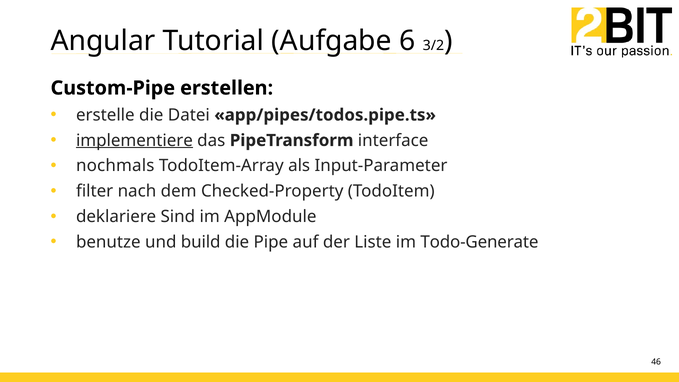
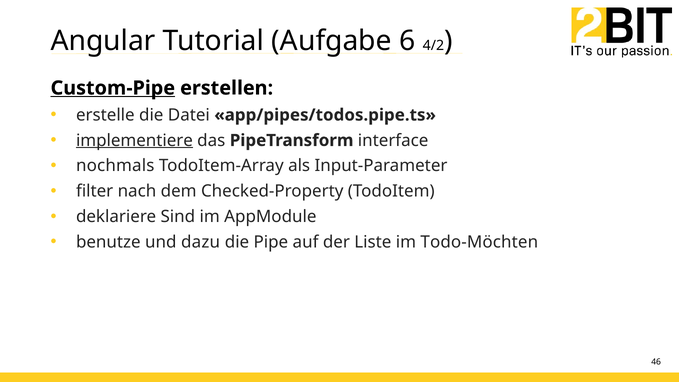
3/2: 3/2 -> 4/2
Custom-Pipe underline: none -> present
build: build -> dazu
Todo-Generate: Todo-Generate -> Todo-Möchten
